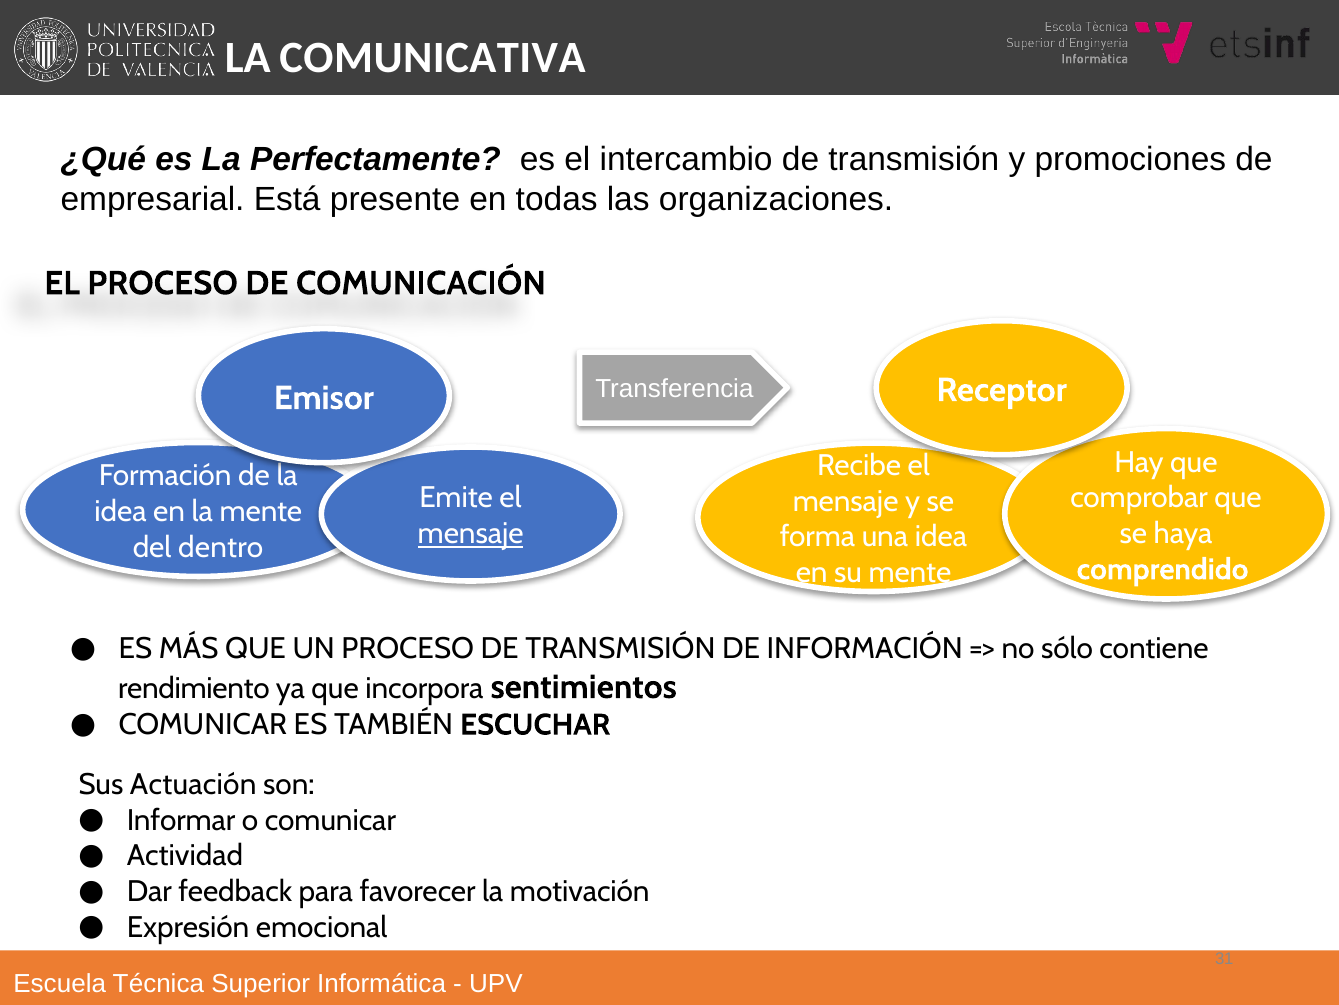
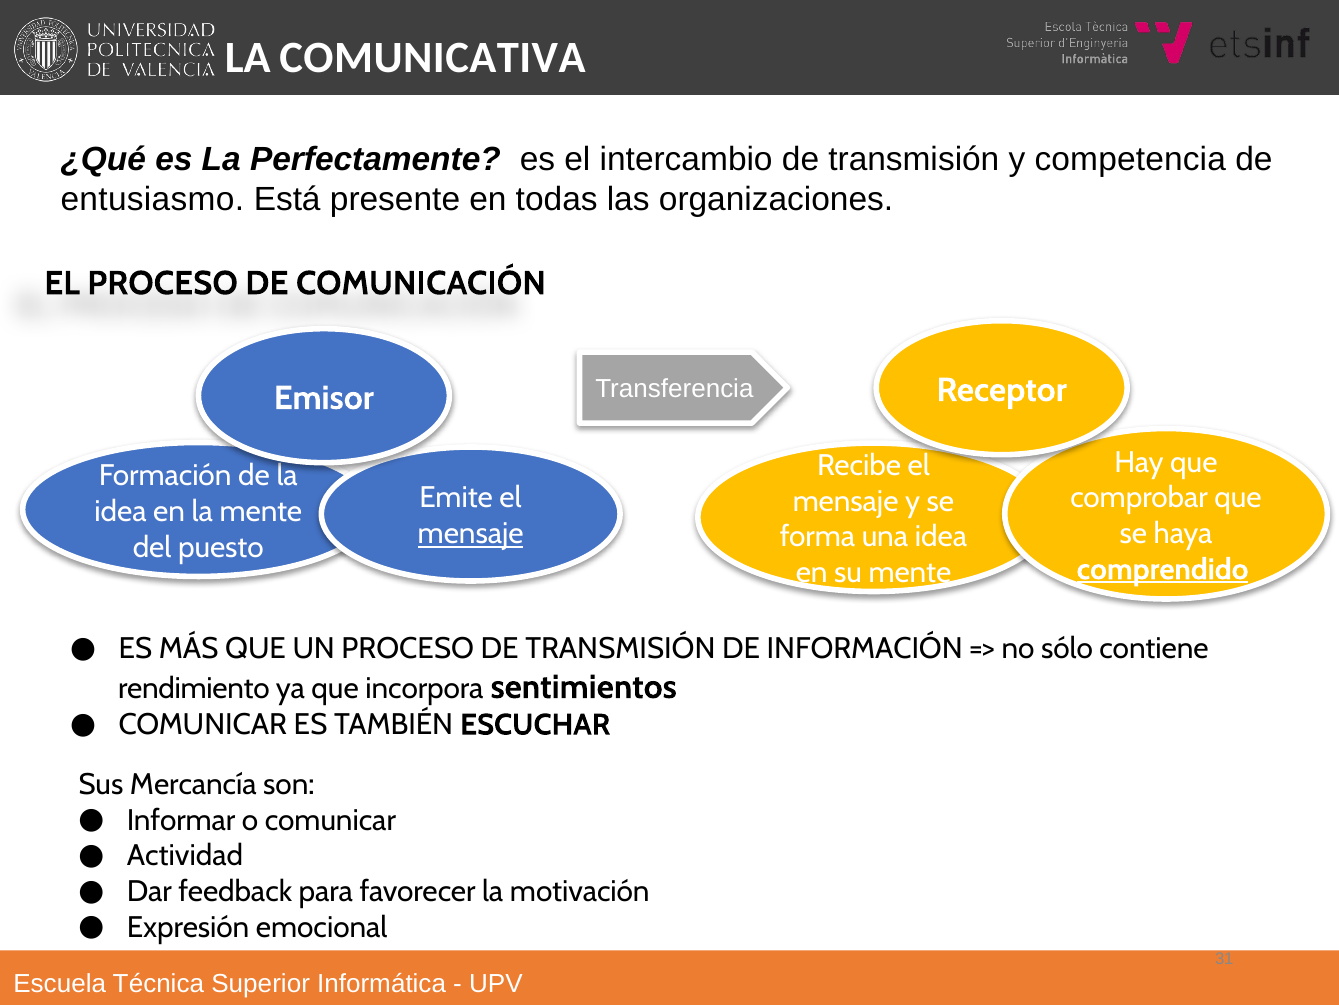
promociones: promociones -> competencia
empresarial: empresarial -> entusiasmo
dentro: dentro -> puesto
comprendido underline: none -> present
Actuación: Actuación -> Mercancía
